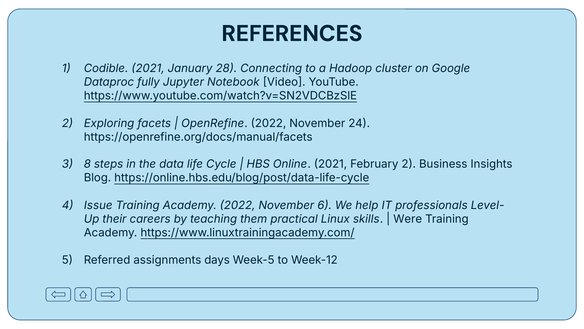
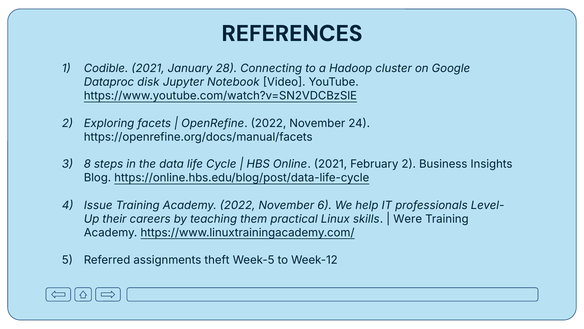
fully: fully -> disk
days: days -> theft
